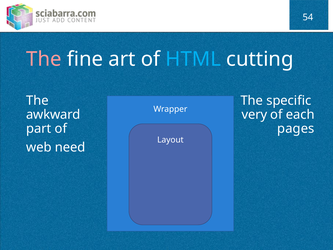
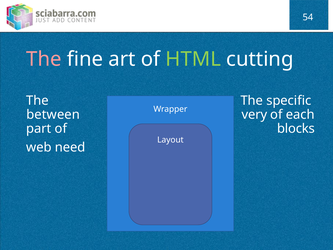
HTML colour: light blue -> light green
awkward: awkward -> between
pages: pages -> blocks
